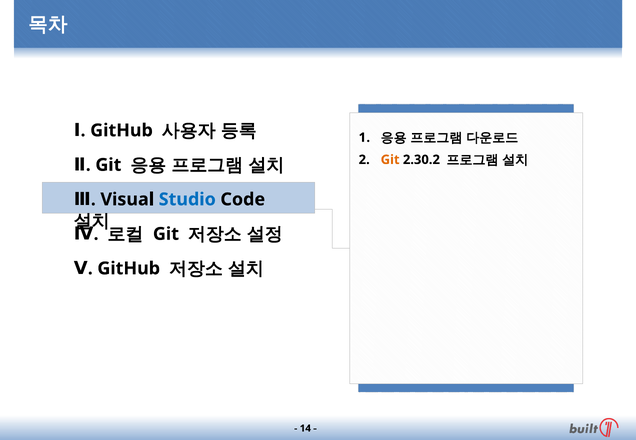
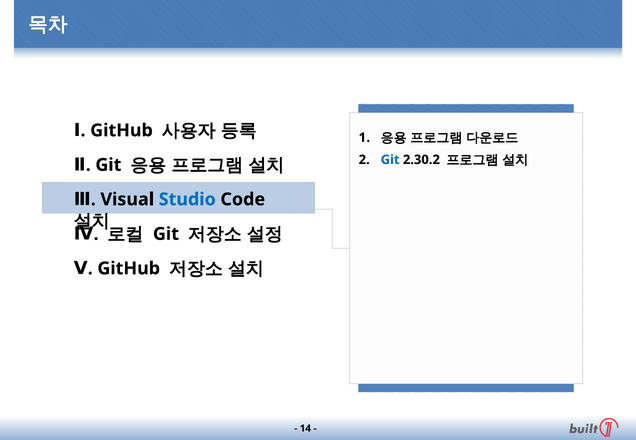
Git at (390, 160) colour: orange -> blue
